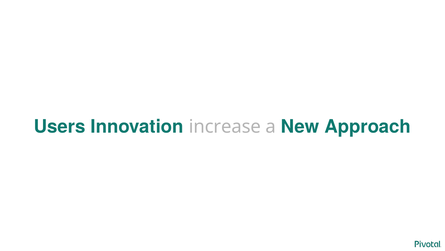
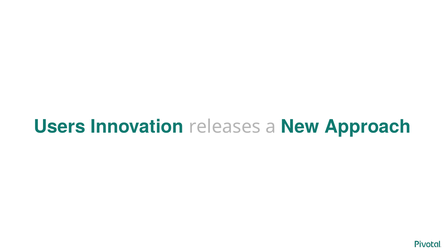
increase: increase -> releases
